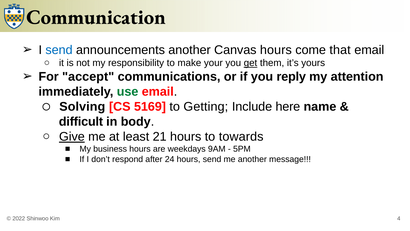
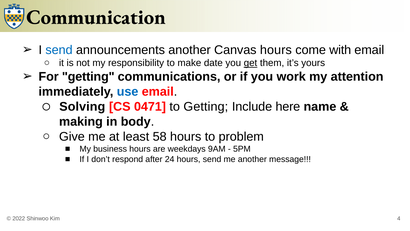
that: that -> with
your: your -> date
For accept: accept -> getting
reply: reply -> work
use colour: green -> blue
5169: 5169 -> 0471
difficult: difficult -> making
Give underline: present -> none
21: 21 -> 58
towards: towards -> problem
